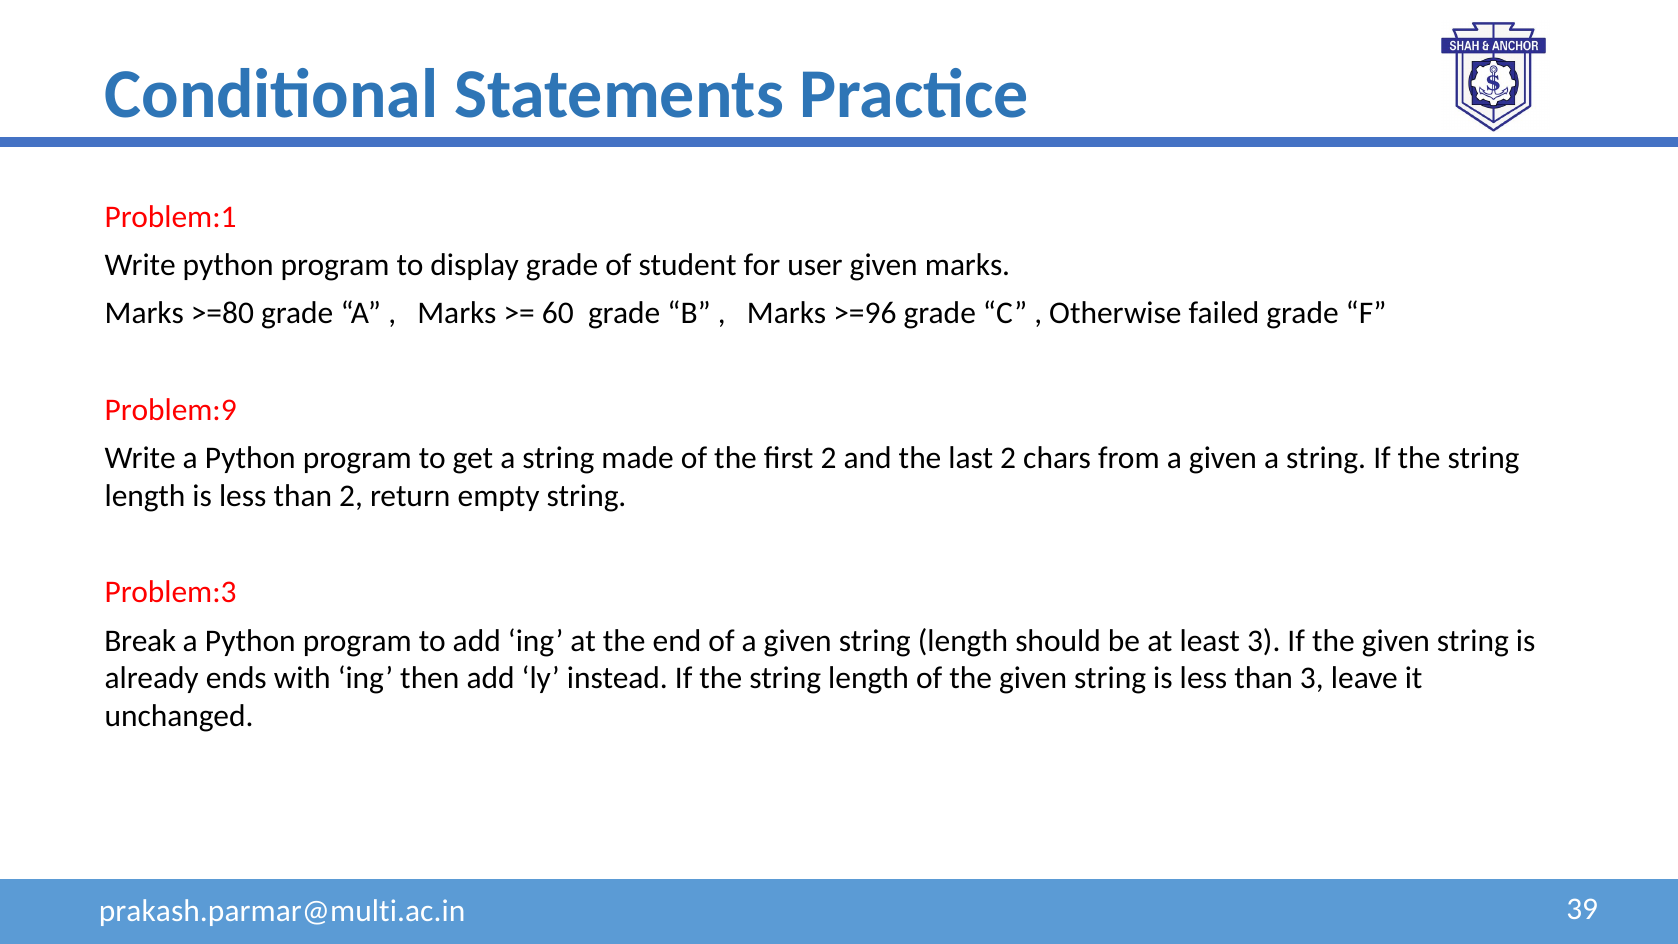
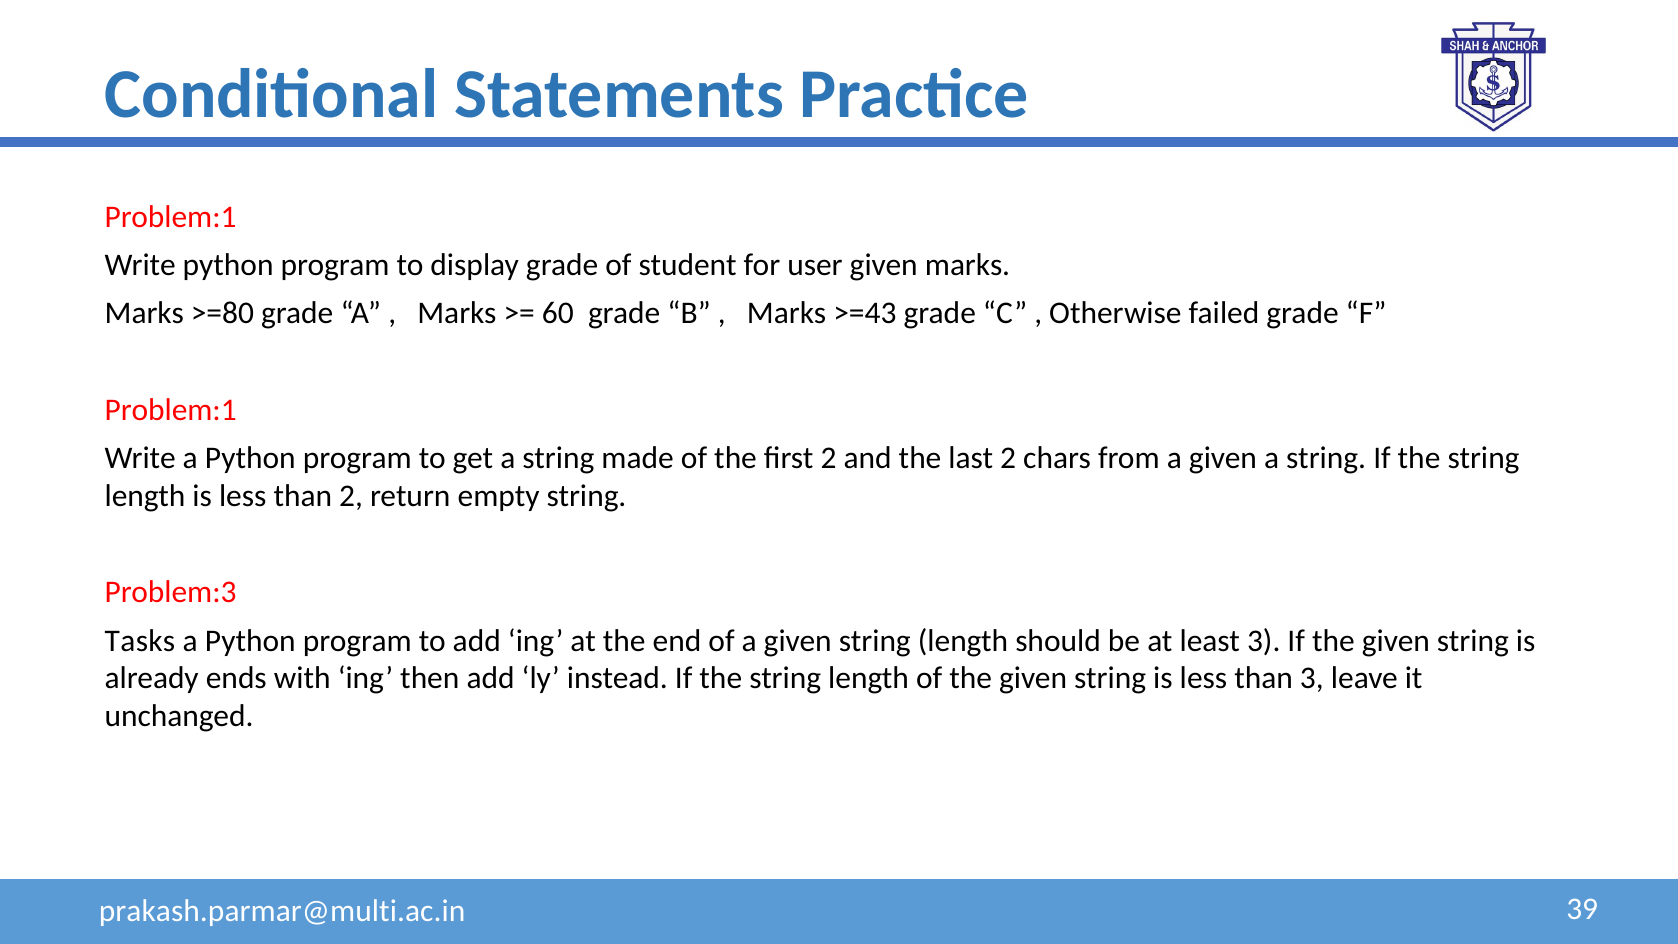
>=96: >=96 -> >=43
Problem:9 at (171, 410): Problem:9 -> Problem:1
Break: Break -> Tasks
